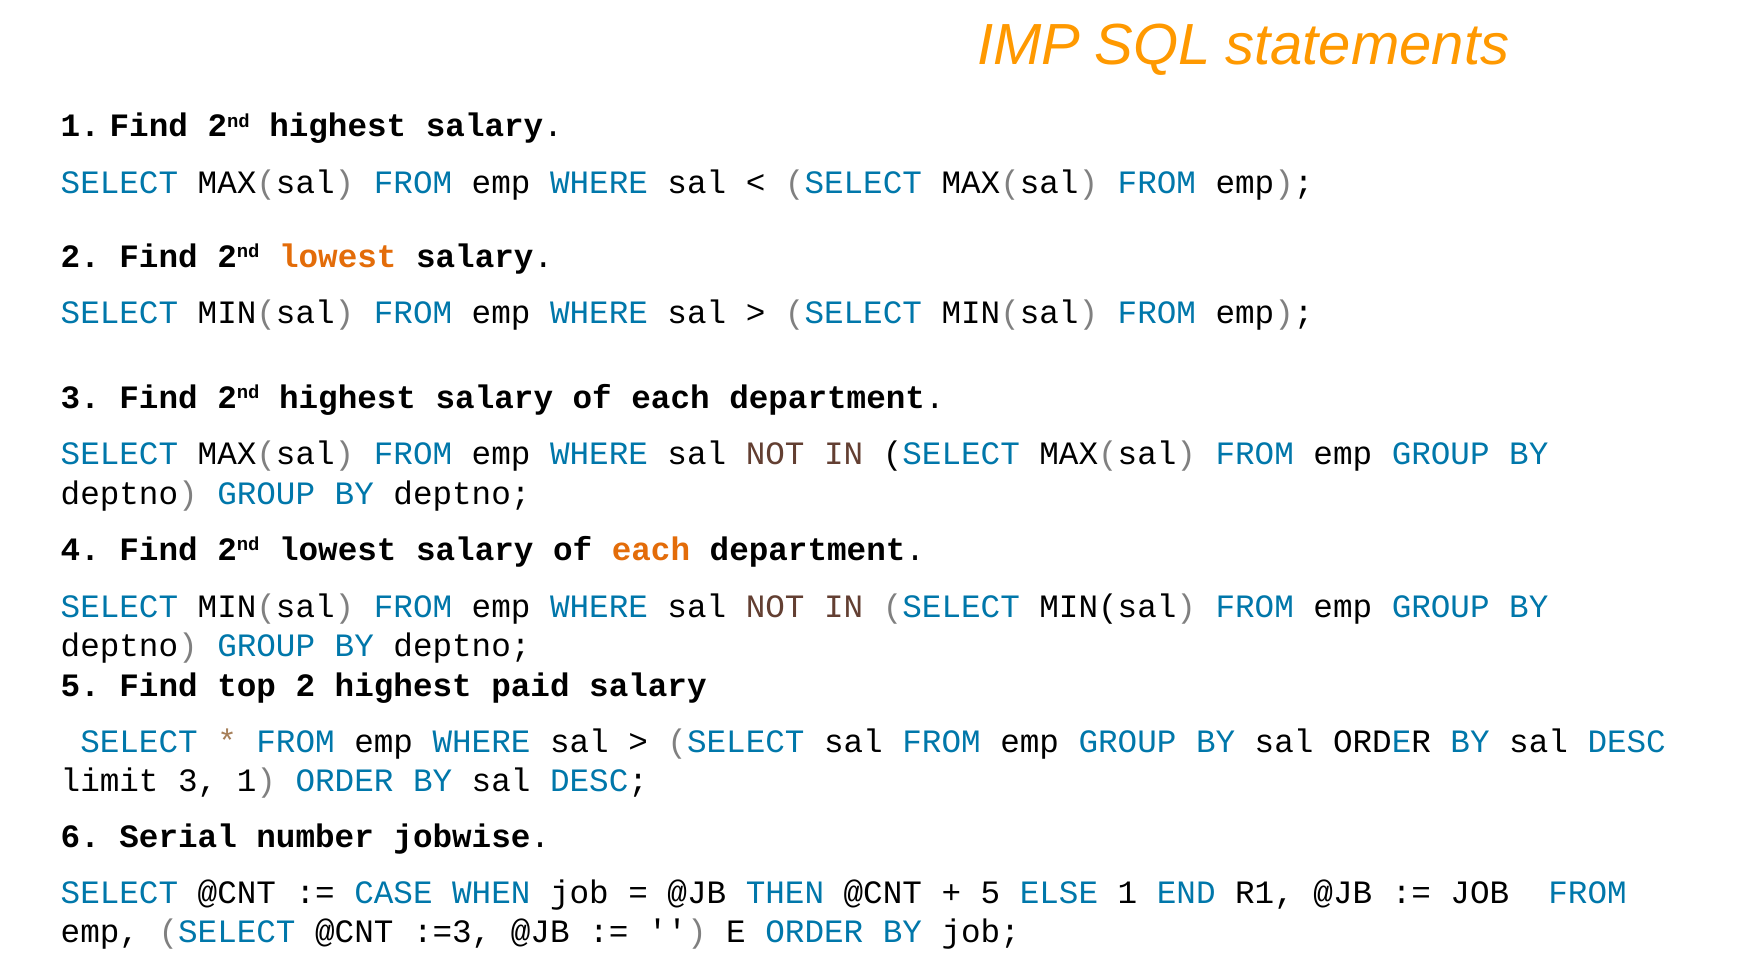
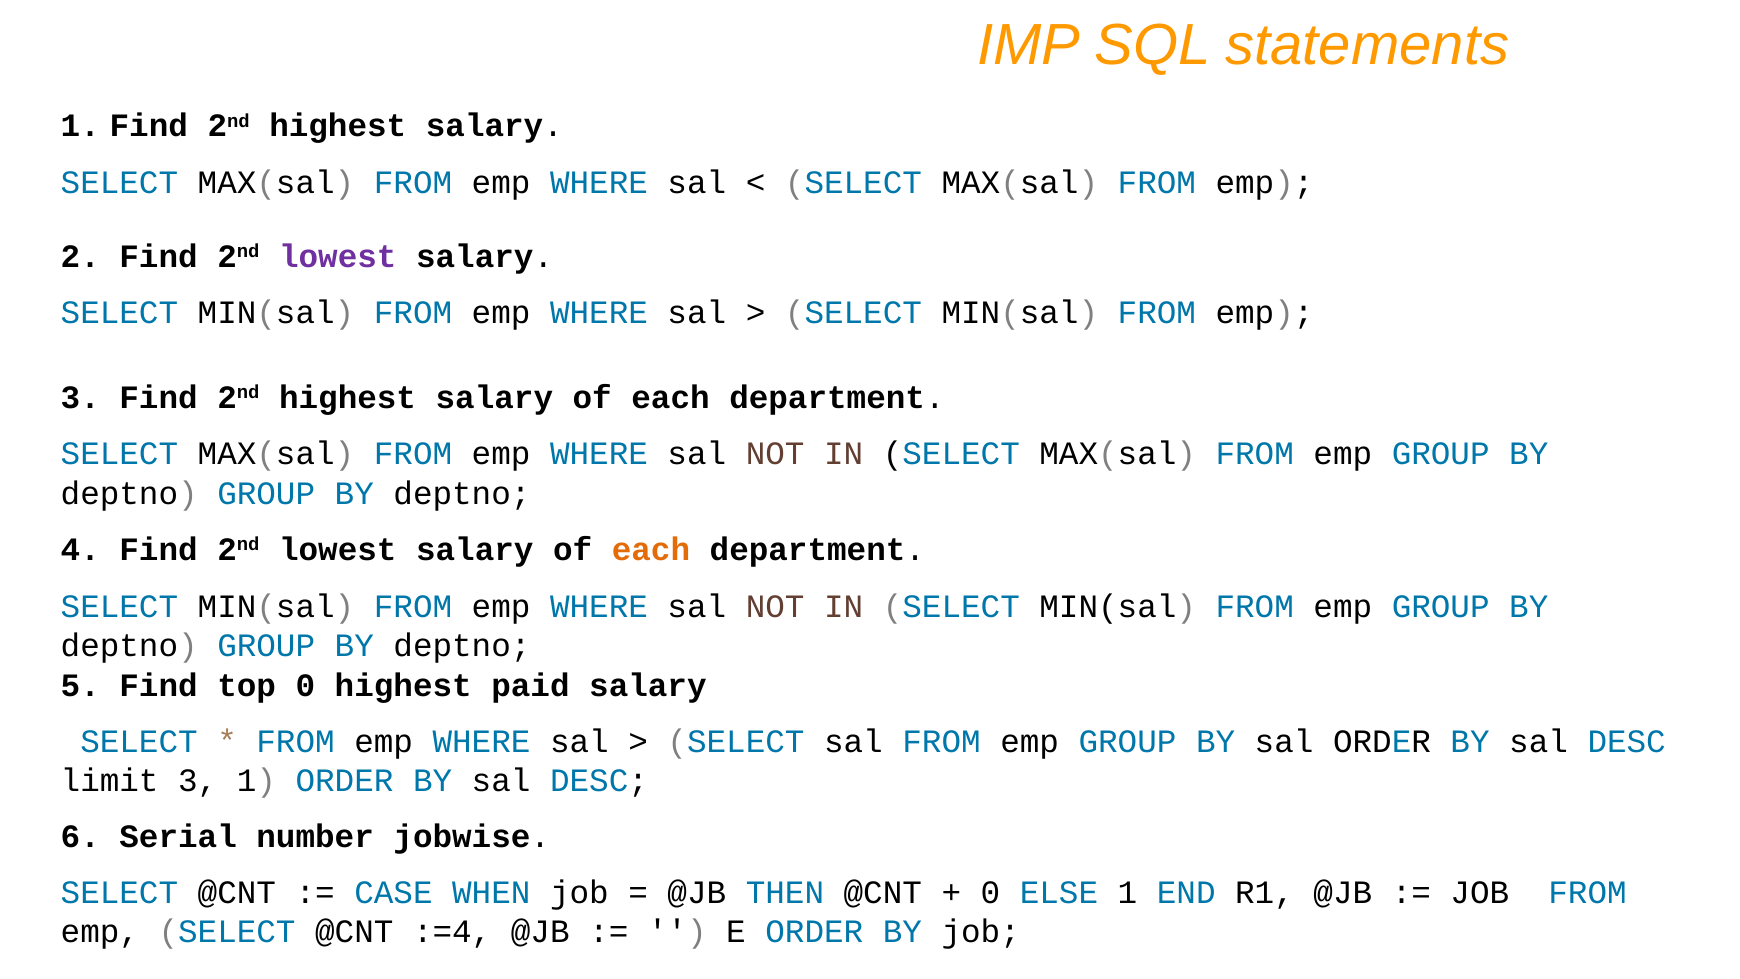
lowest at (338, 257) colour: orange -> purple
top 2: 2 -> 0
5 at (990, 893): 5 -> 0
:=3: :=3 -> :=4
